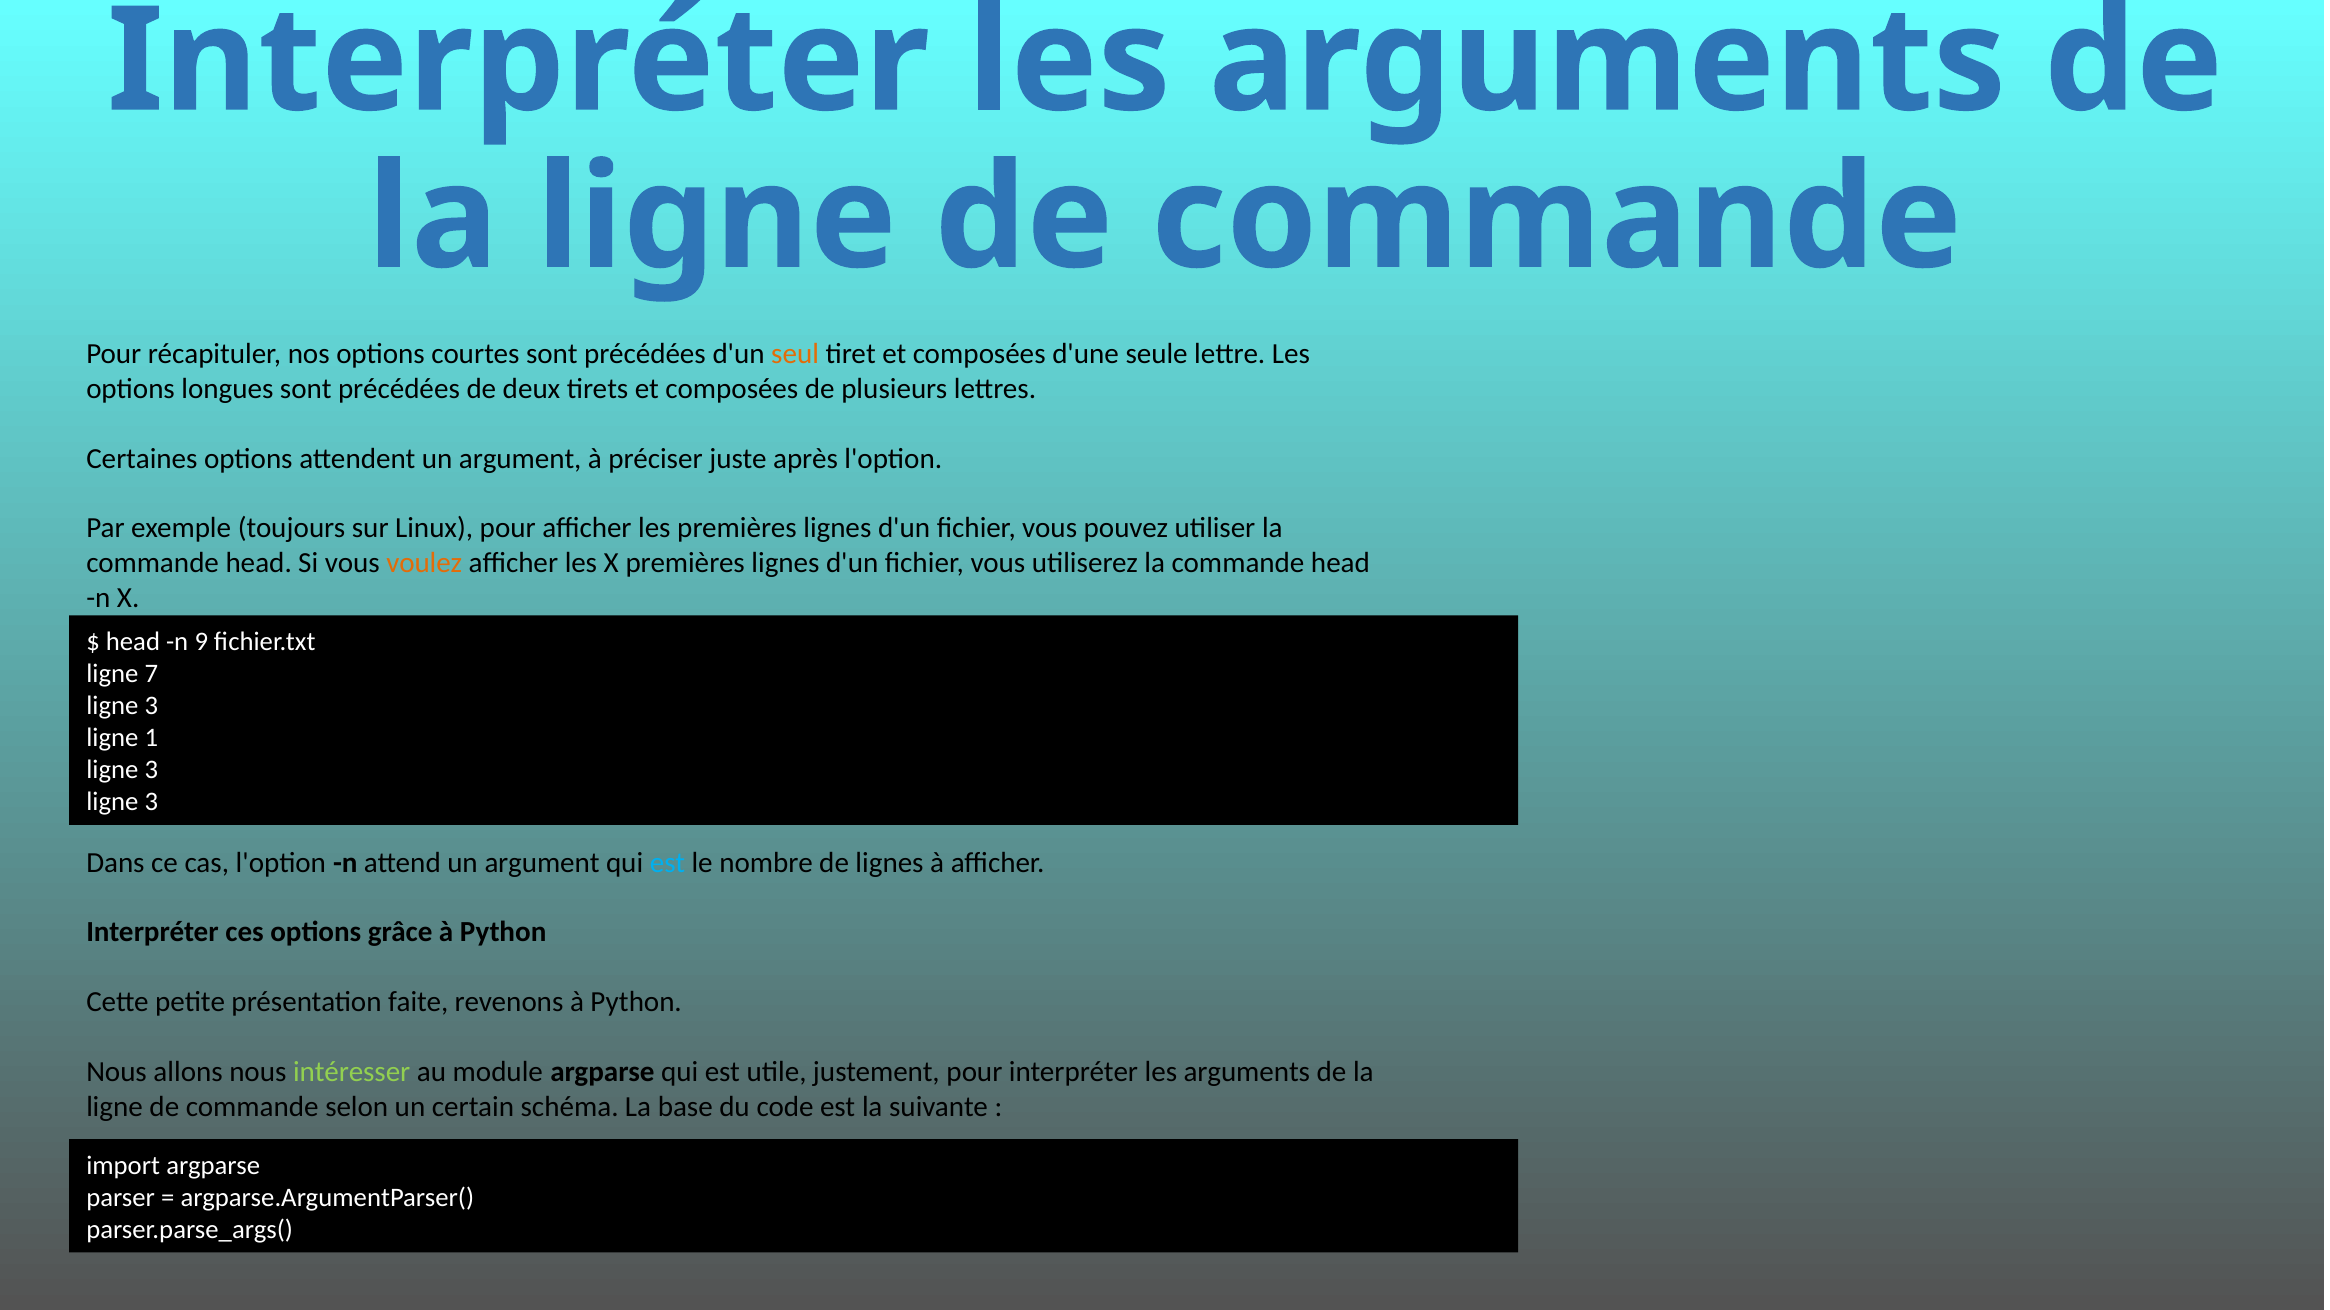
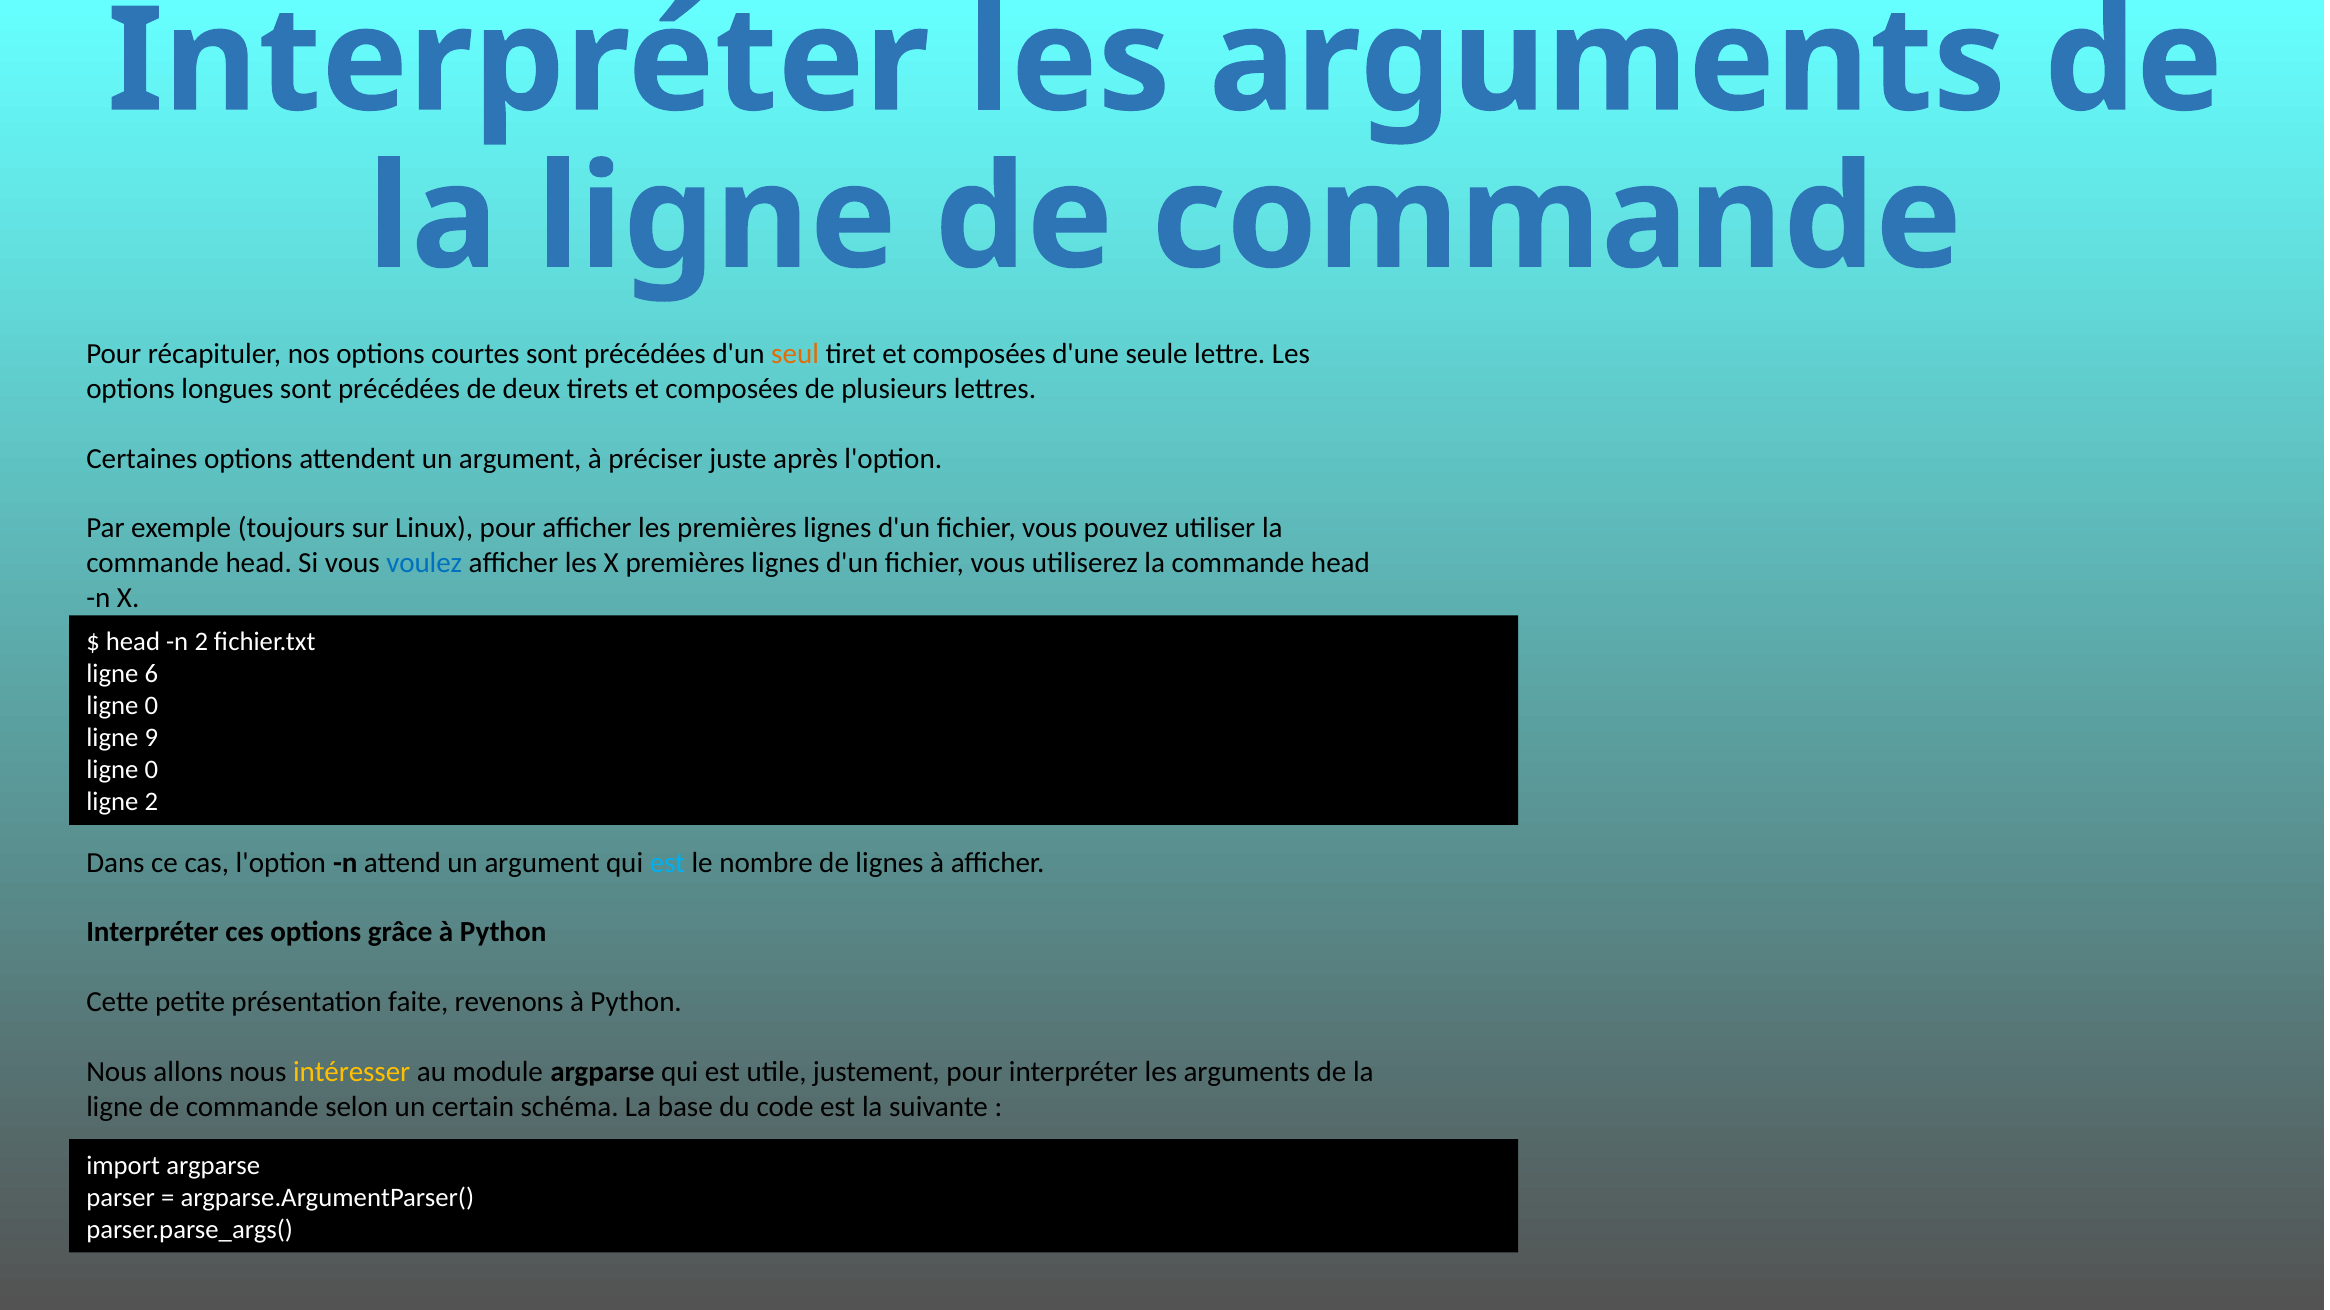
voulez colour: orange -> blue
n 9: 9 -> 2
7: 7 -> 6
3 at (151, 706): 3 -> 0
1: 1 -> 9
3 at (151, 770): 3 -> 0
3 at (151, 803): 3 -> 2
intéresser colour: light green -> yellow
